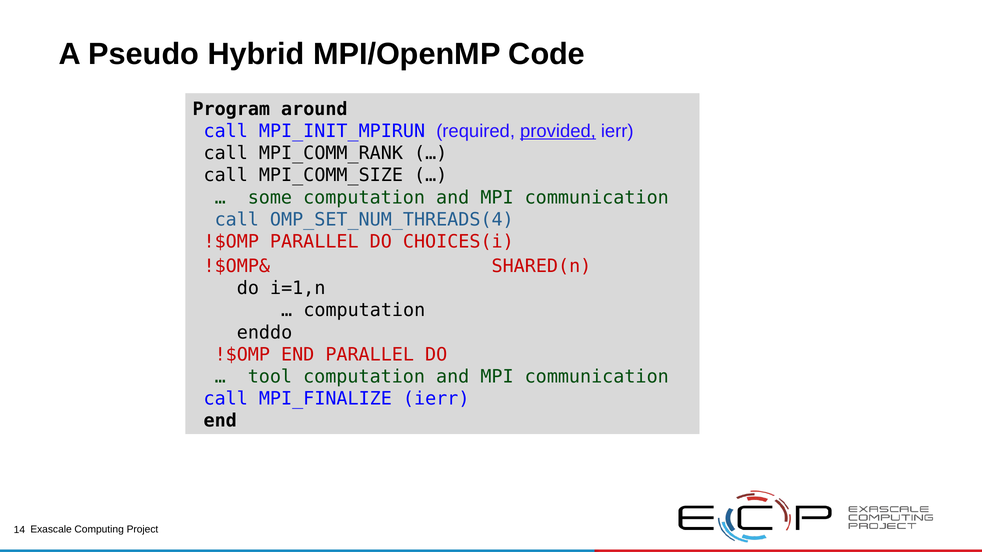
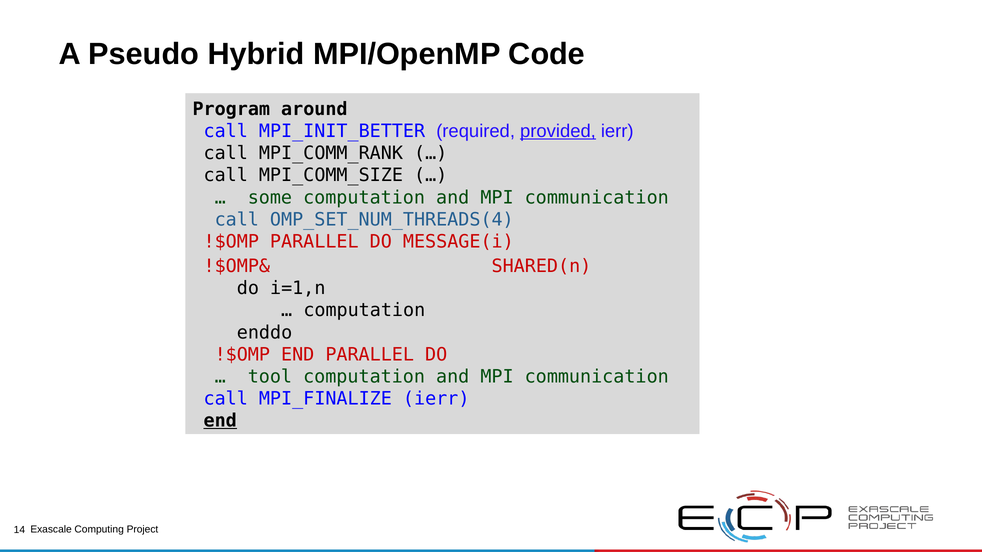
MPI_INIT_MPIRUN: MPI_INIT_MPIRUN -> MPI_INIT_BETTER
CHOICES(i: CHOICES(i -> MESSAGE(i
end at (220, 421) underline: none -> present
